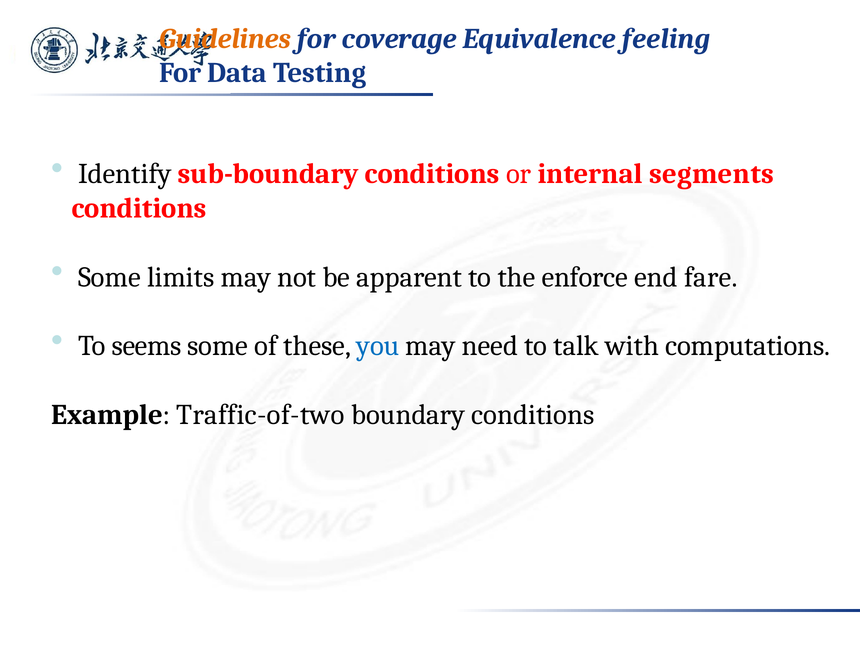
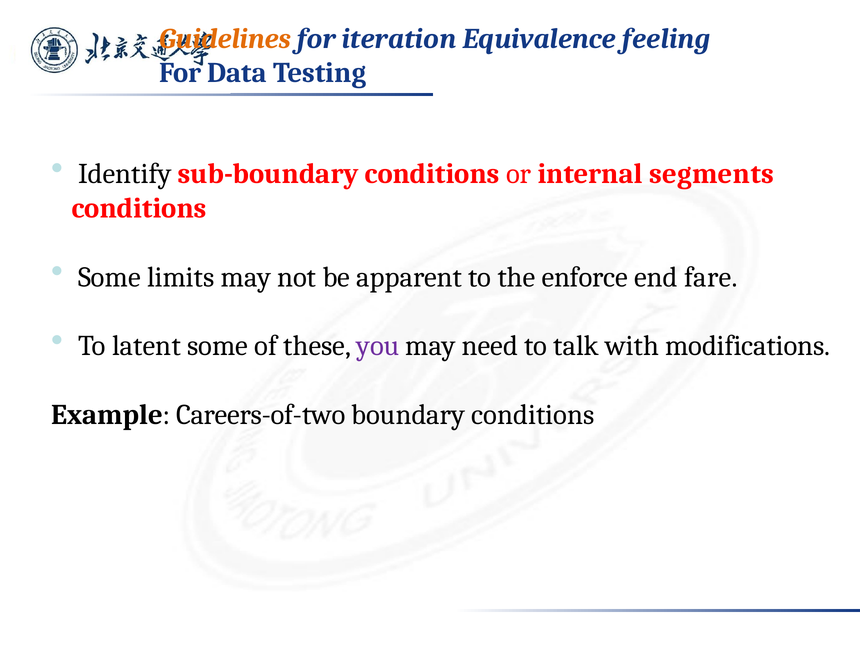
coverage: coverage -> iteration
seems: seems -> latent
you colour: blue -> purple
computations: computations -> modifications
Traffic-of-two: Traffic-of-two -> Careers-of-two
